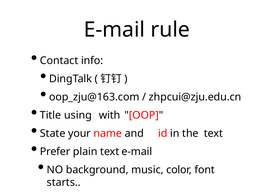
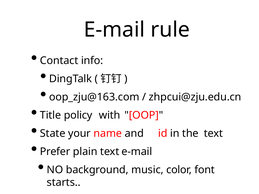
using: using -> policy
